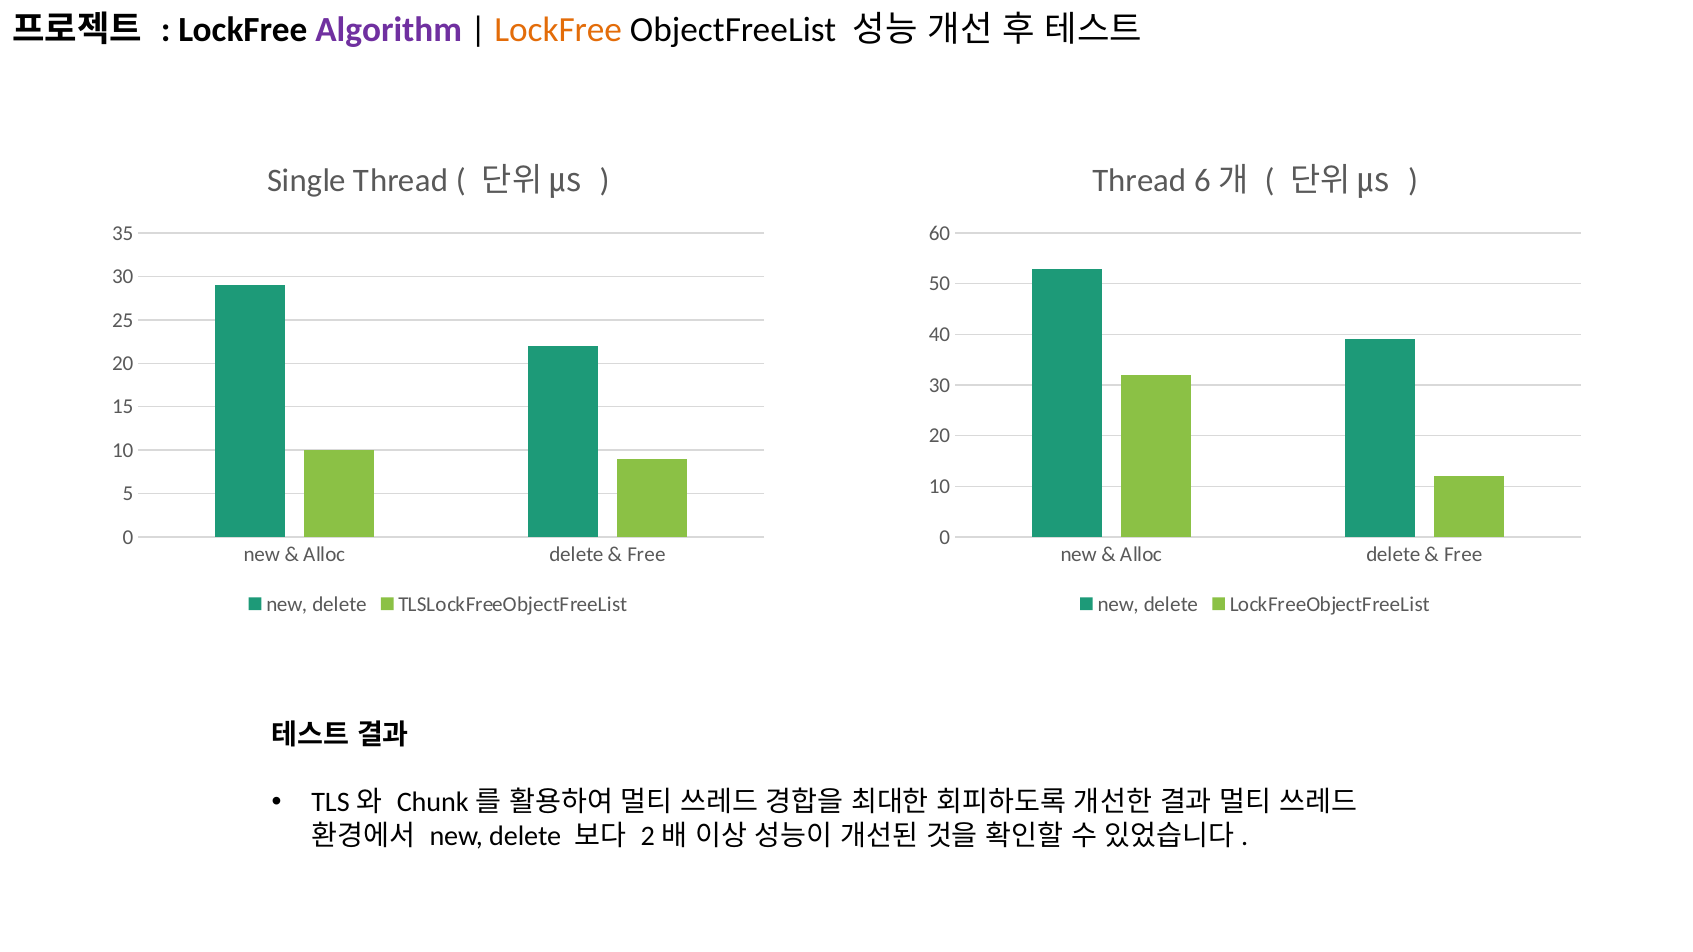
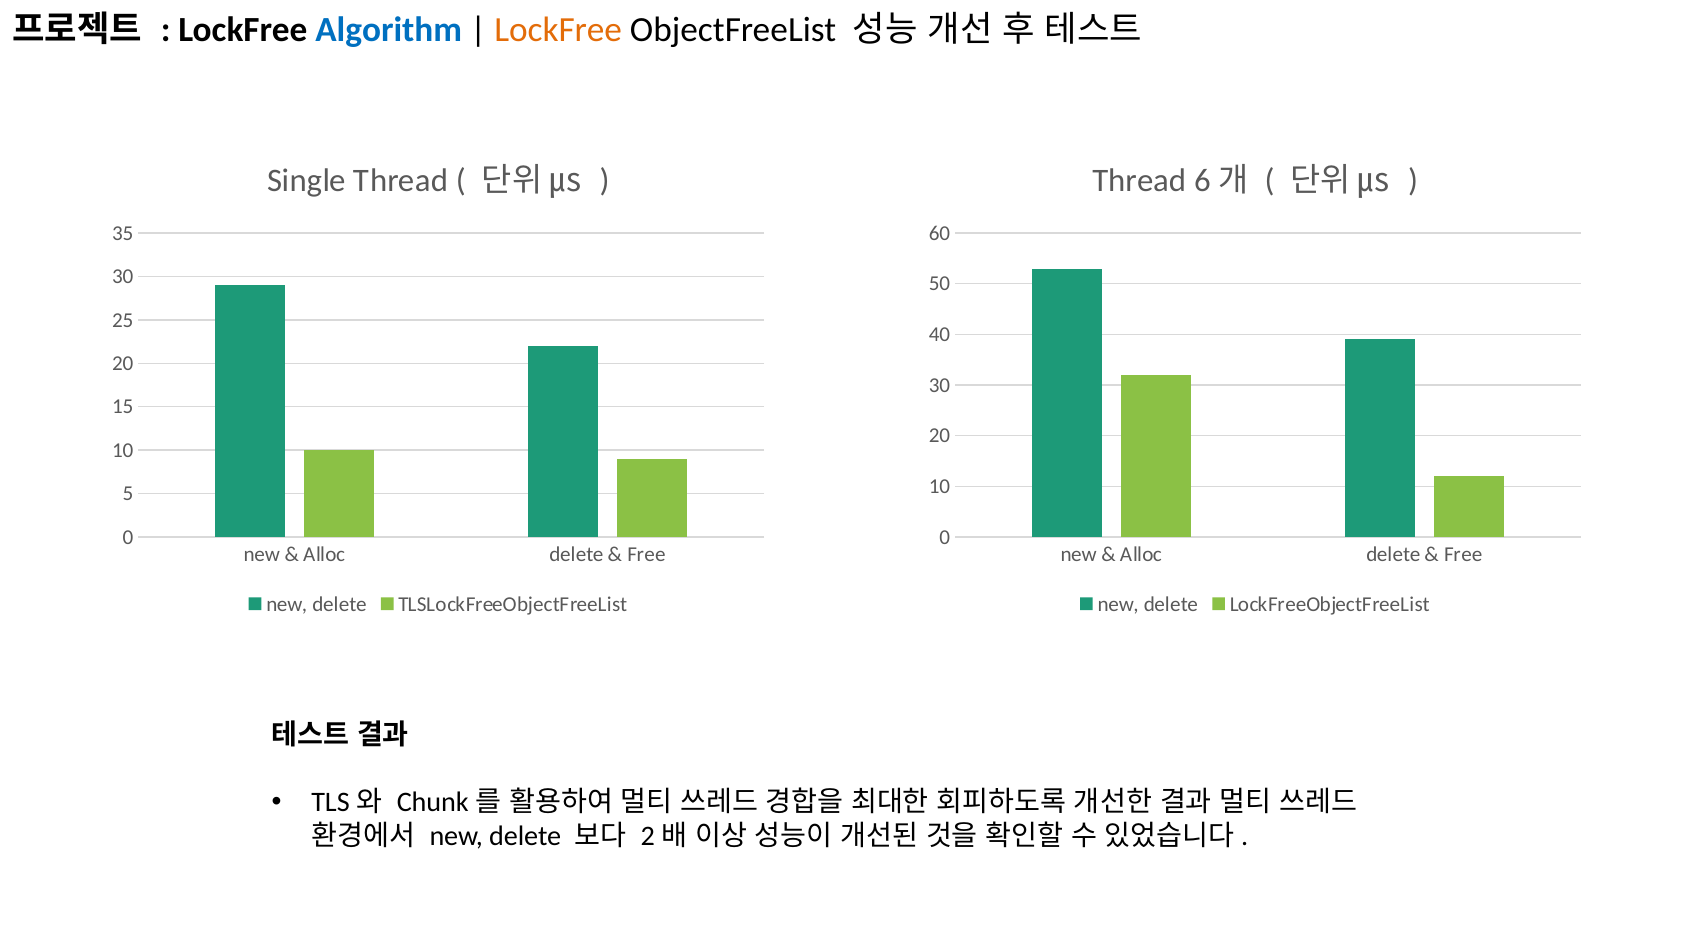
Algorithm colour: purple -> blue
